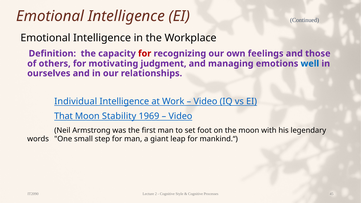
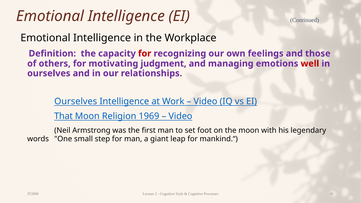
well colour: blue -> red
Individual at (76, 101): Individual -> Ourselves
Stability: Stability -> Religion
